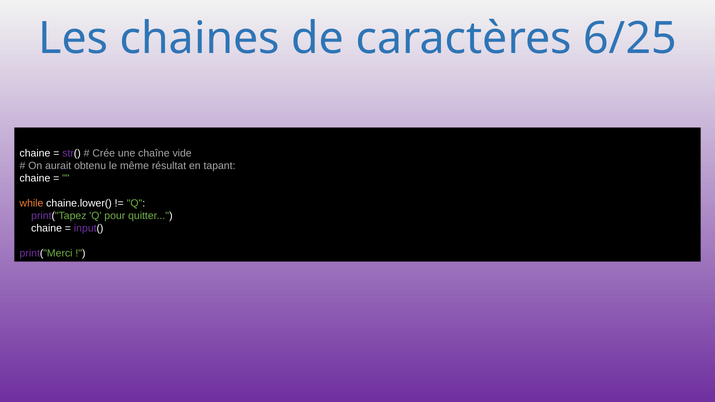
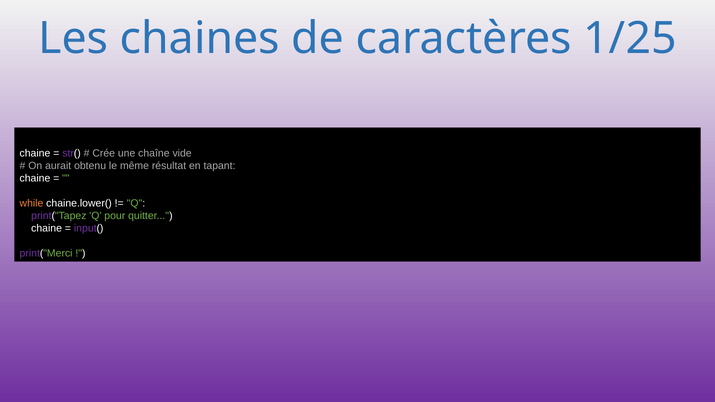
6/25: 6/25 -> 1/25
